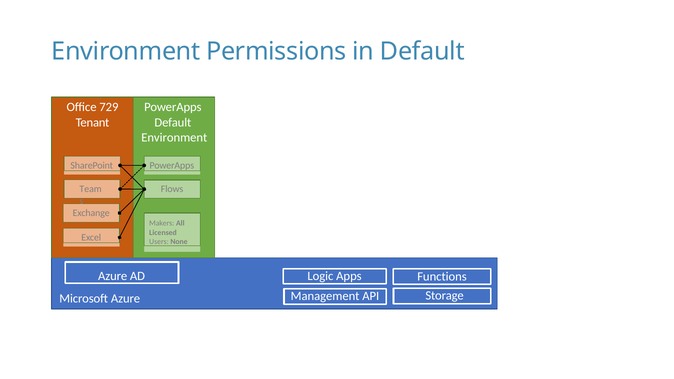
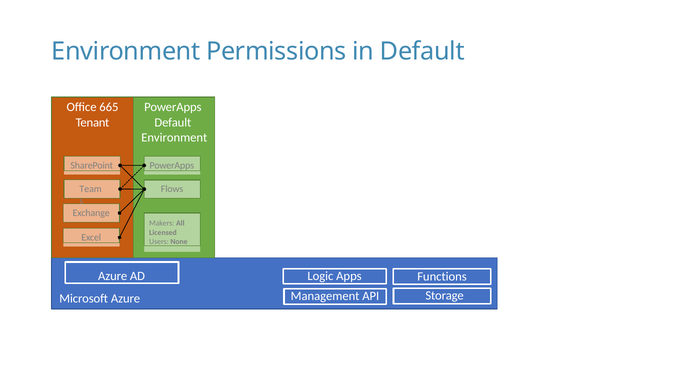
729: 729 -> 665
